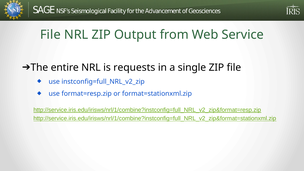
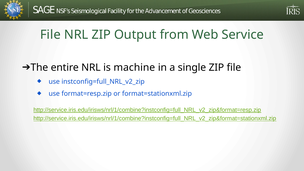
requests: requests -> machine
